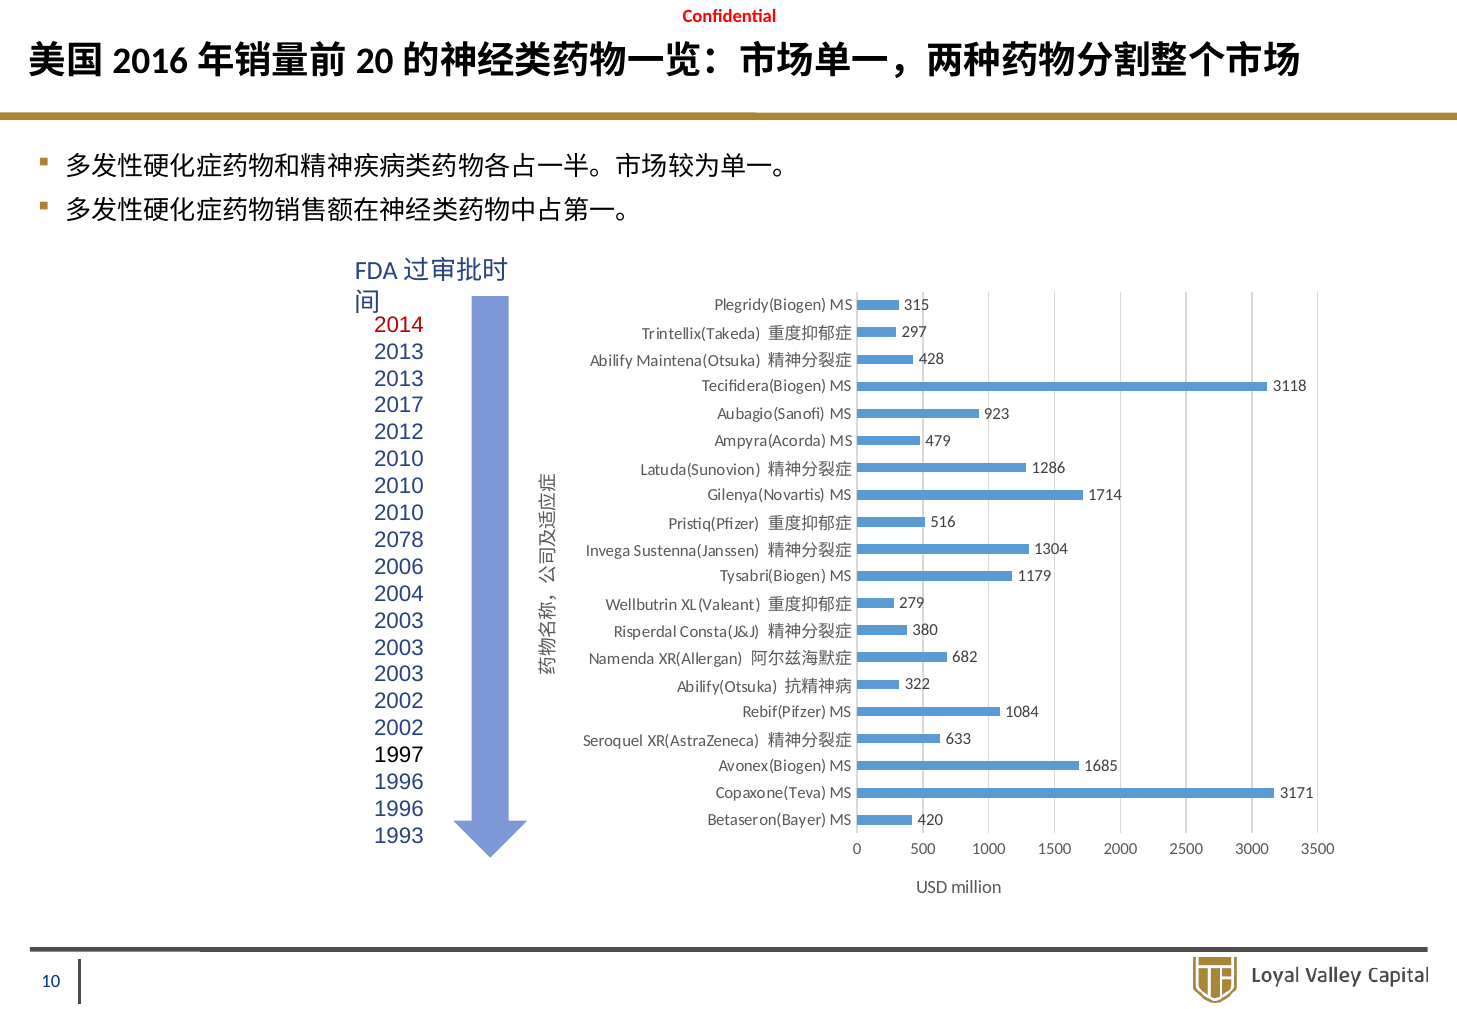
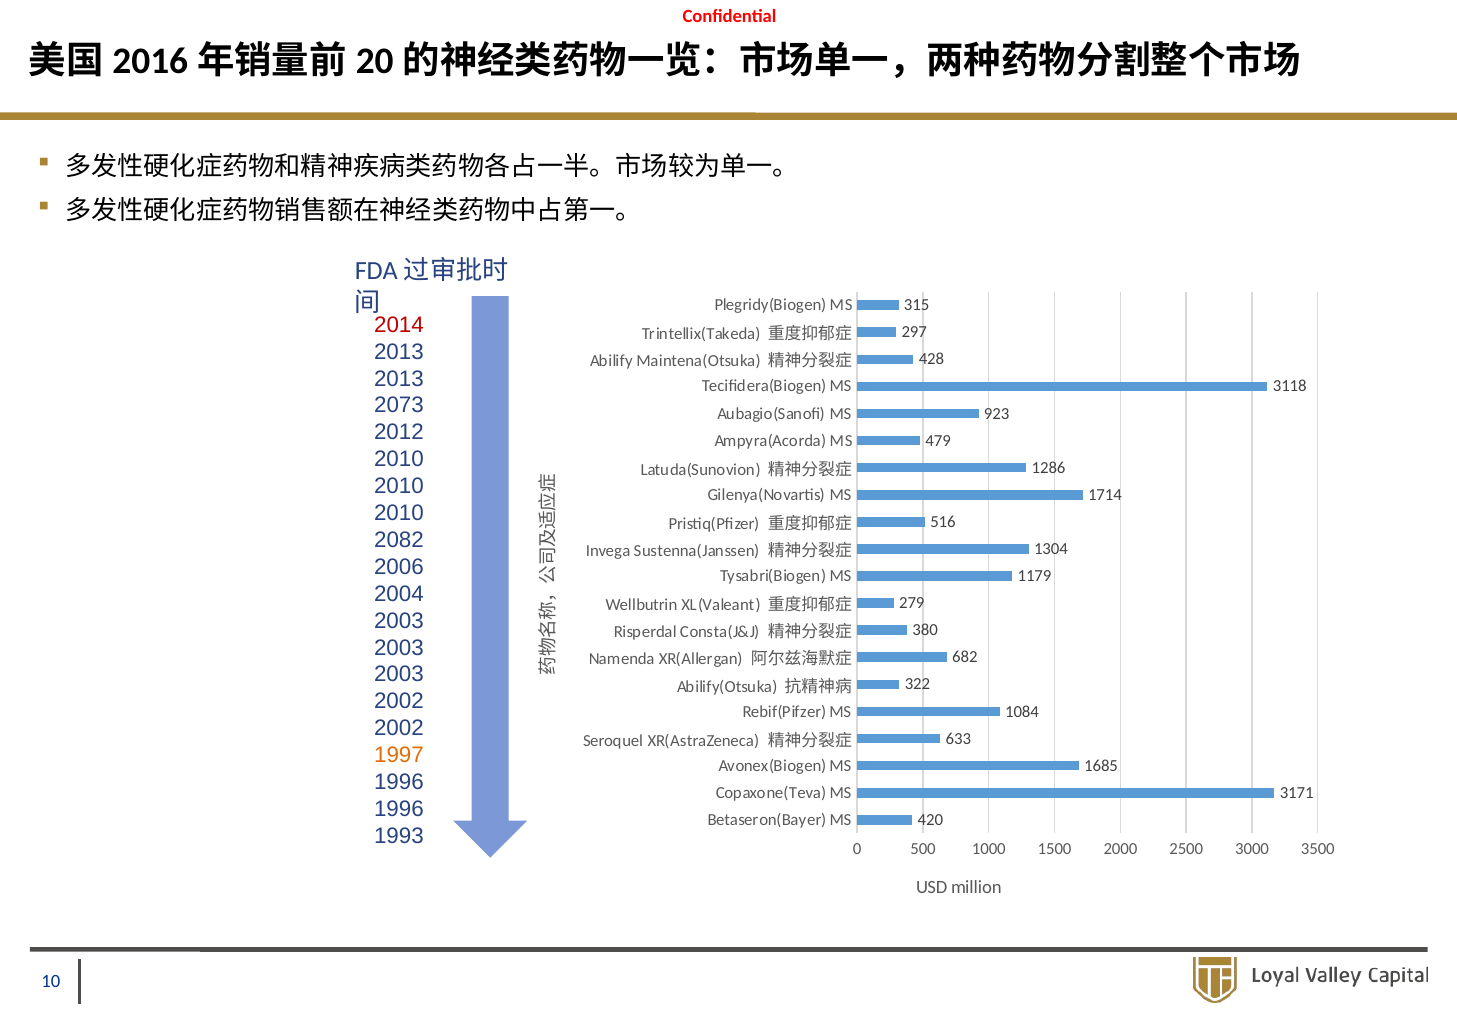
2017: 2017 -> 2073
2078: 2078 -> 2082
1997 colour: black -> orange
